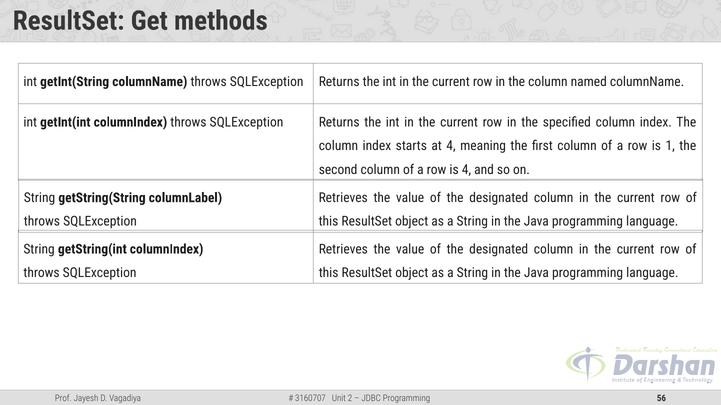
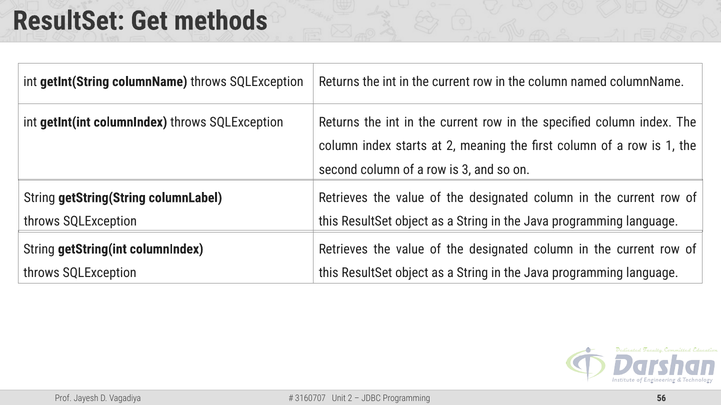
at 4: 4 -> 2
is 4: 4 -> 3
